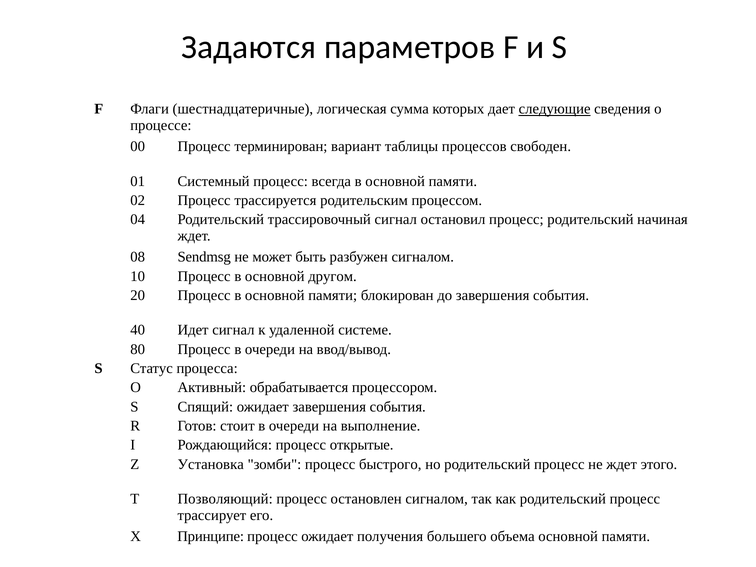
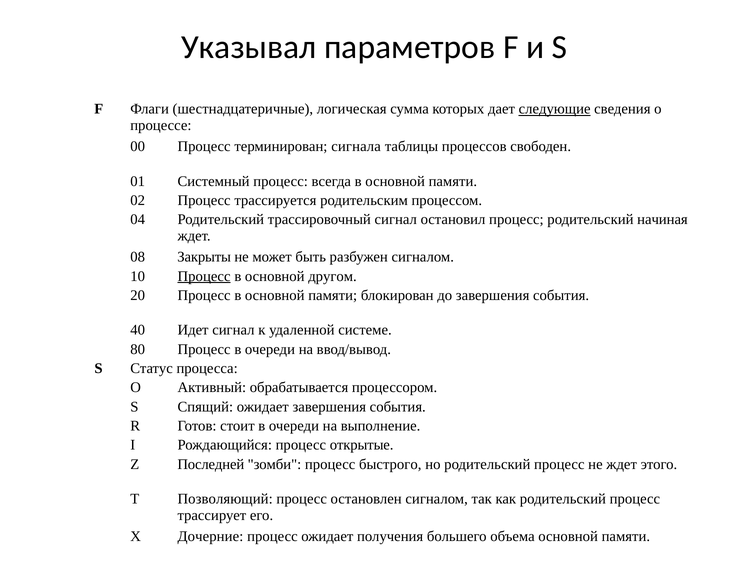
Задаются: Задаются -> Указывал
вариант: вариант -> сигнала
Sendmsg: Sendmsg -> Закрыты
Процесс at (204, 276) underline: none -> present
Установка: Установка -> Последней
Принципе: Принципе -> Дочерние
